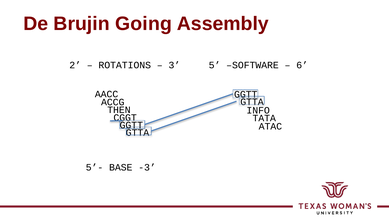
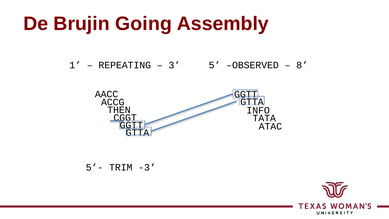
2: 2 -> 1
ROTATIONS: ROTATIONS -> REPEATING
SOFTWARE: SOFTWARE -> OBSERVED
6: 6 -> 8
BASE: BASE -> TRIM
